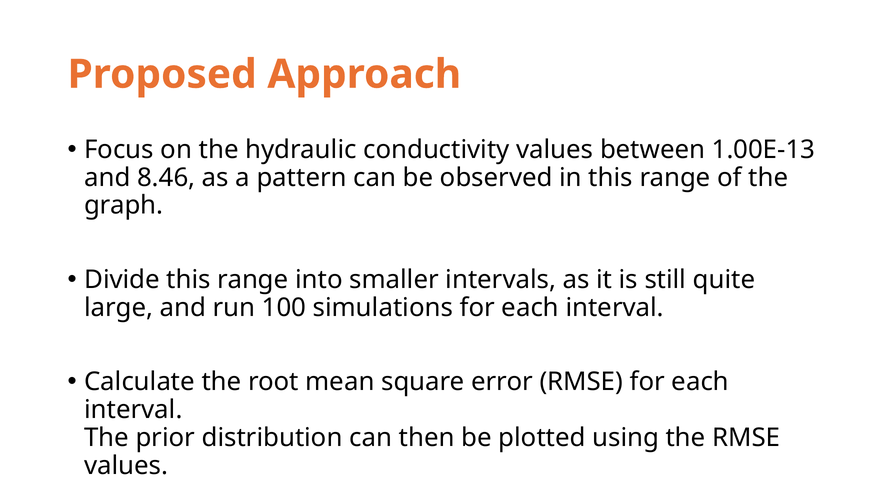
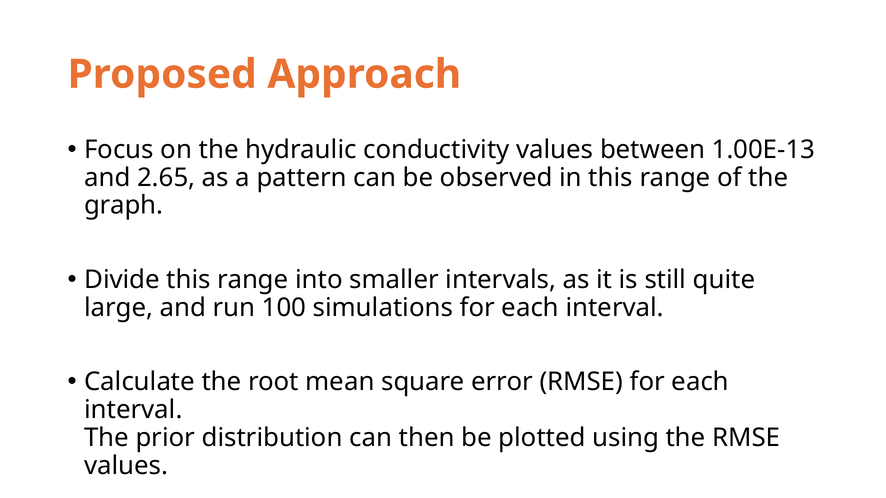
8.46: 8.46 -> 2.65
